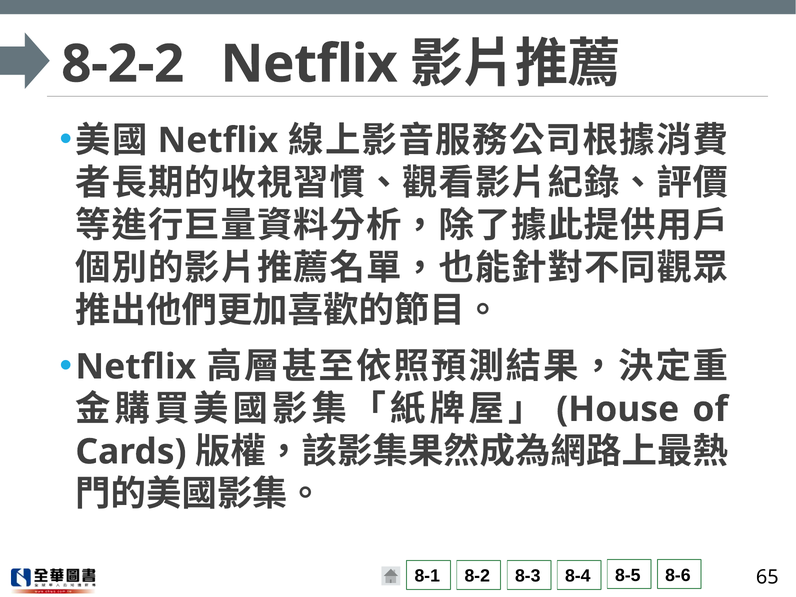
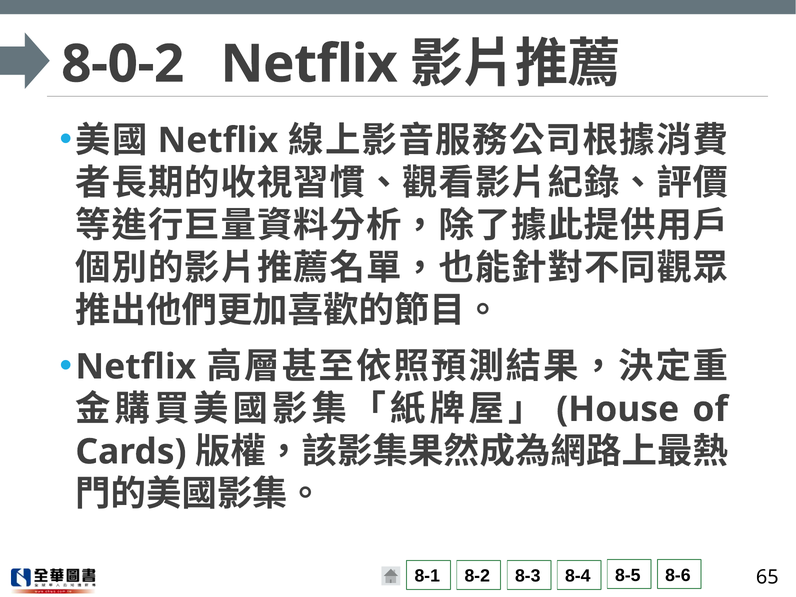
8-2-2: 8-2-2 -> 8-0-2
